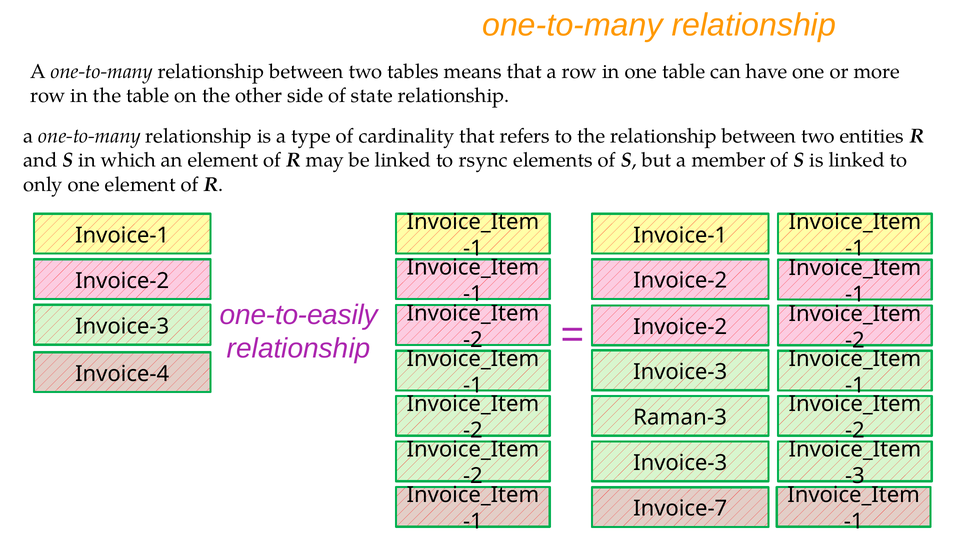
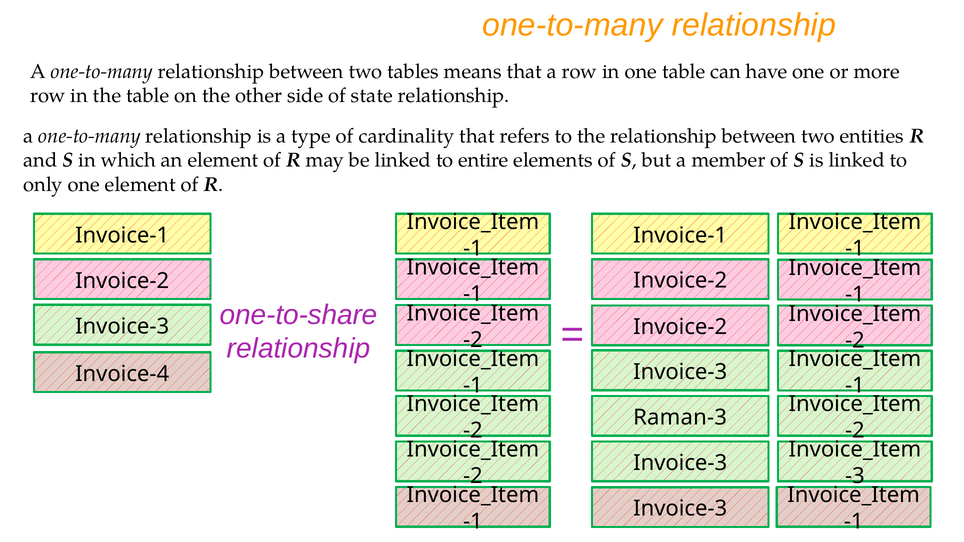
rsync: rsync -> entire
one-to-easily: one-to-easily -> one-to-share
Invoice-7 at (680, 509): Invoice-7 -> Invoice-3
